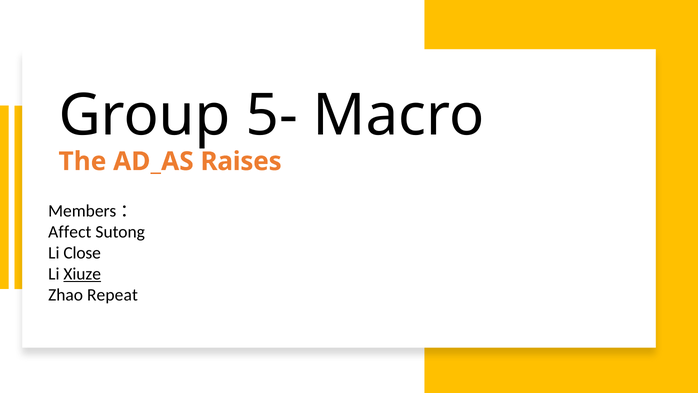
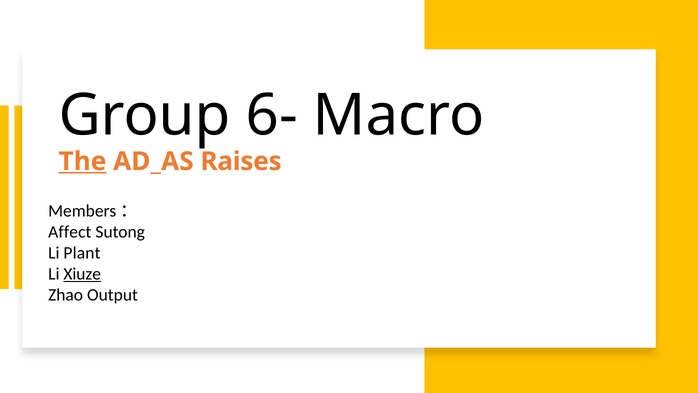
5-: 5- -> 6-
The underline: none -> present
Close: Close -> Plant
Repeat: Repeat -> Output
